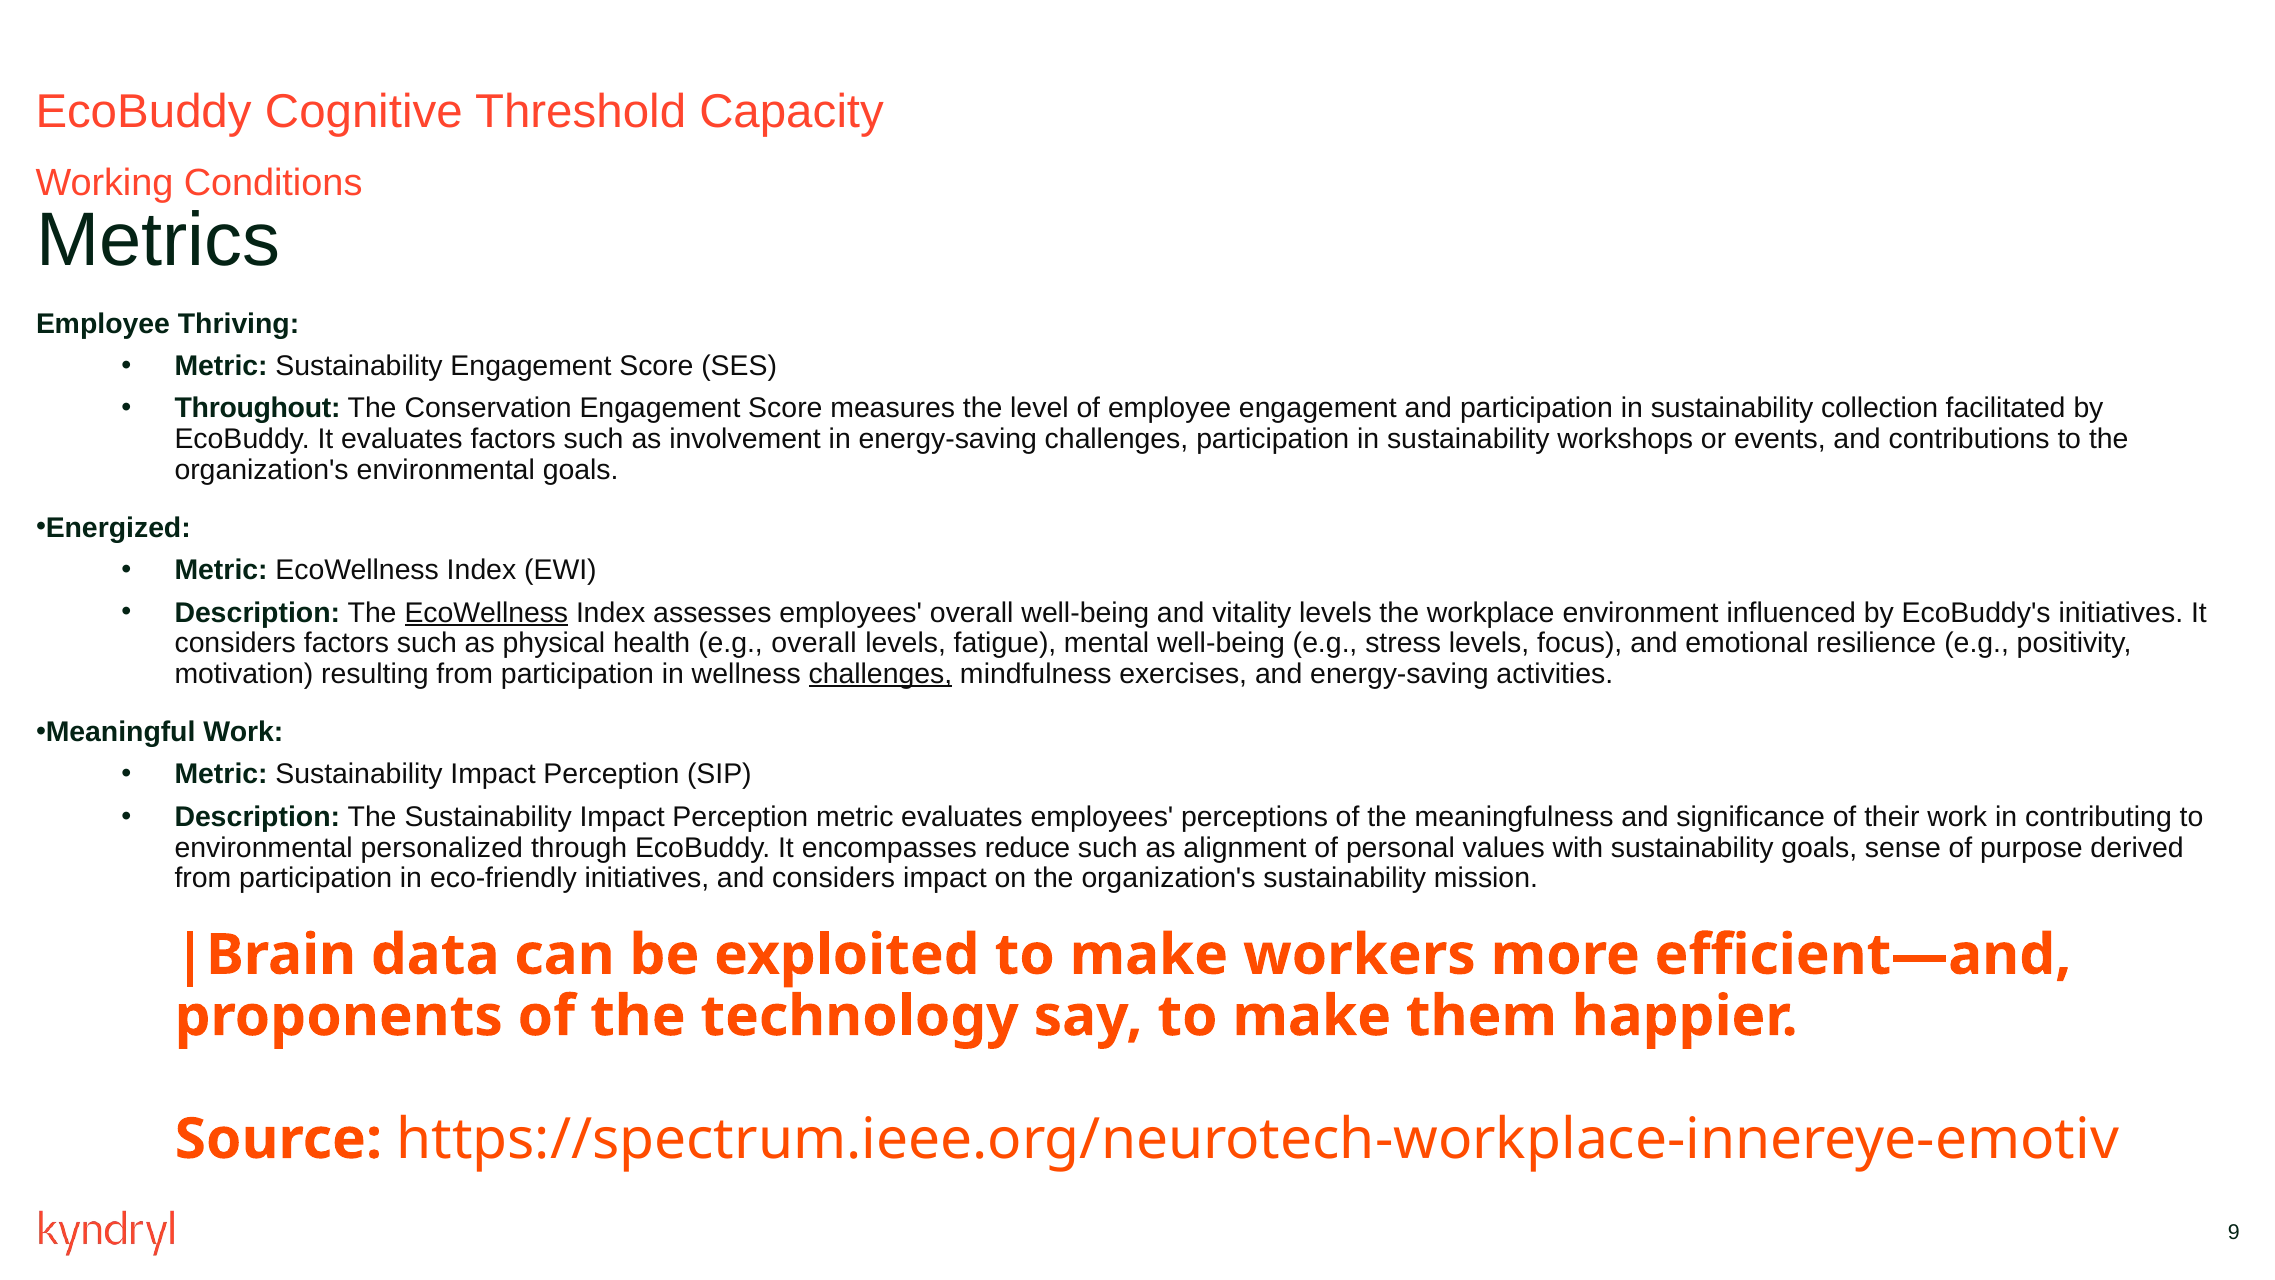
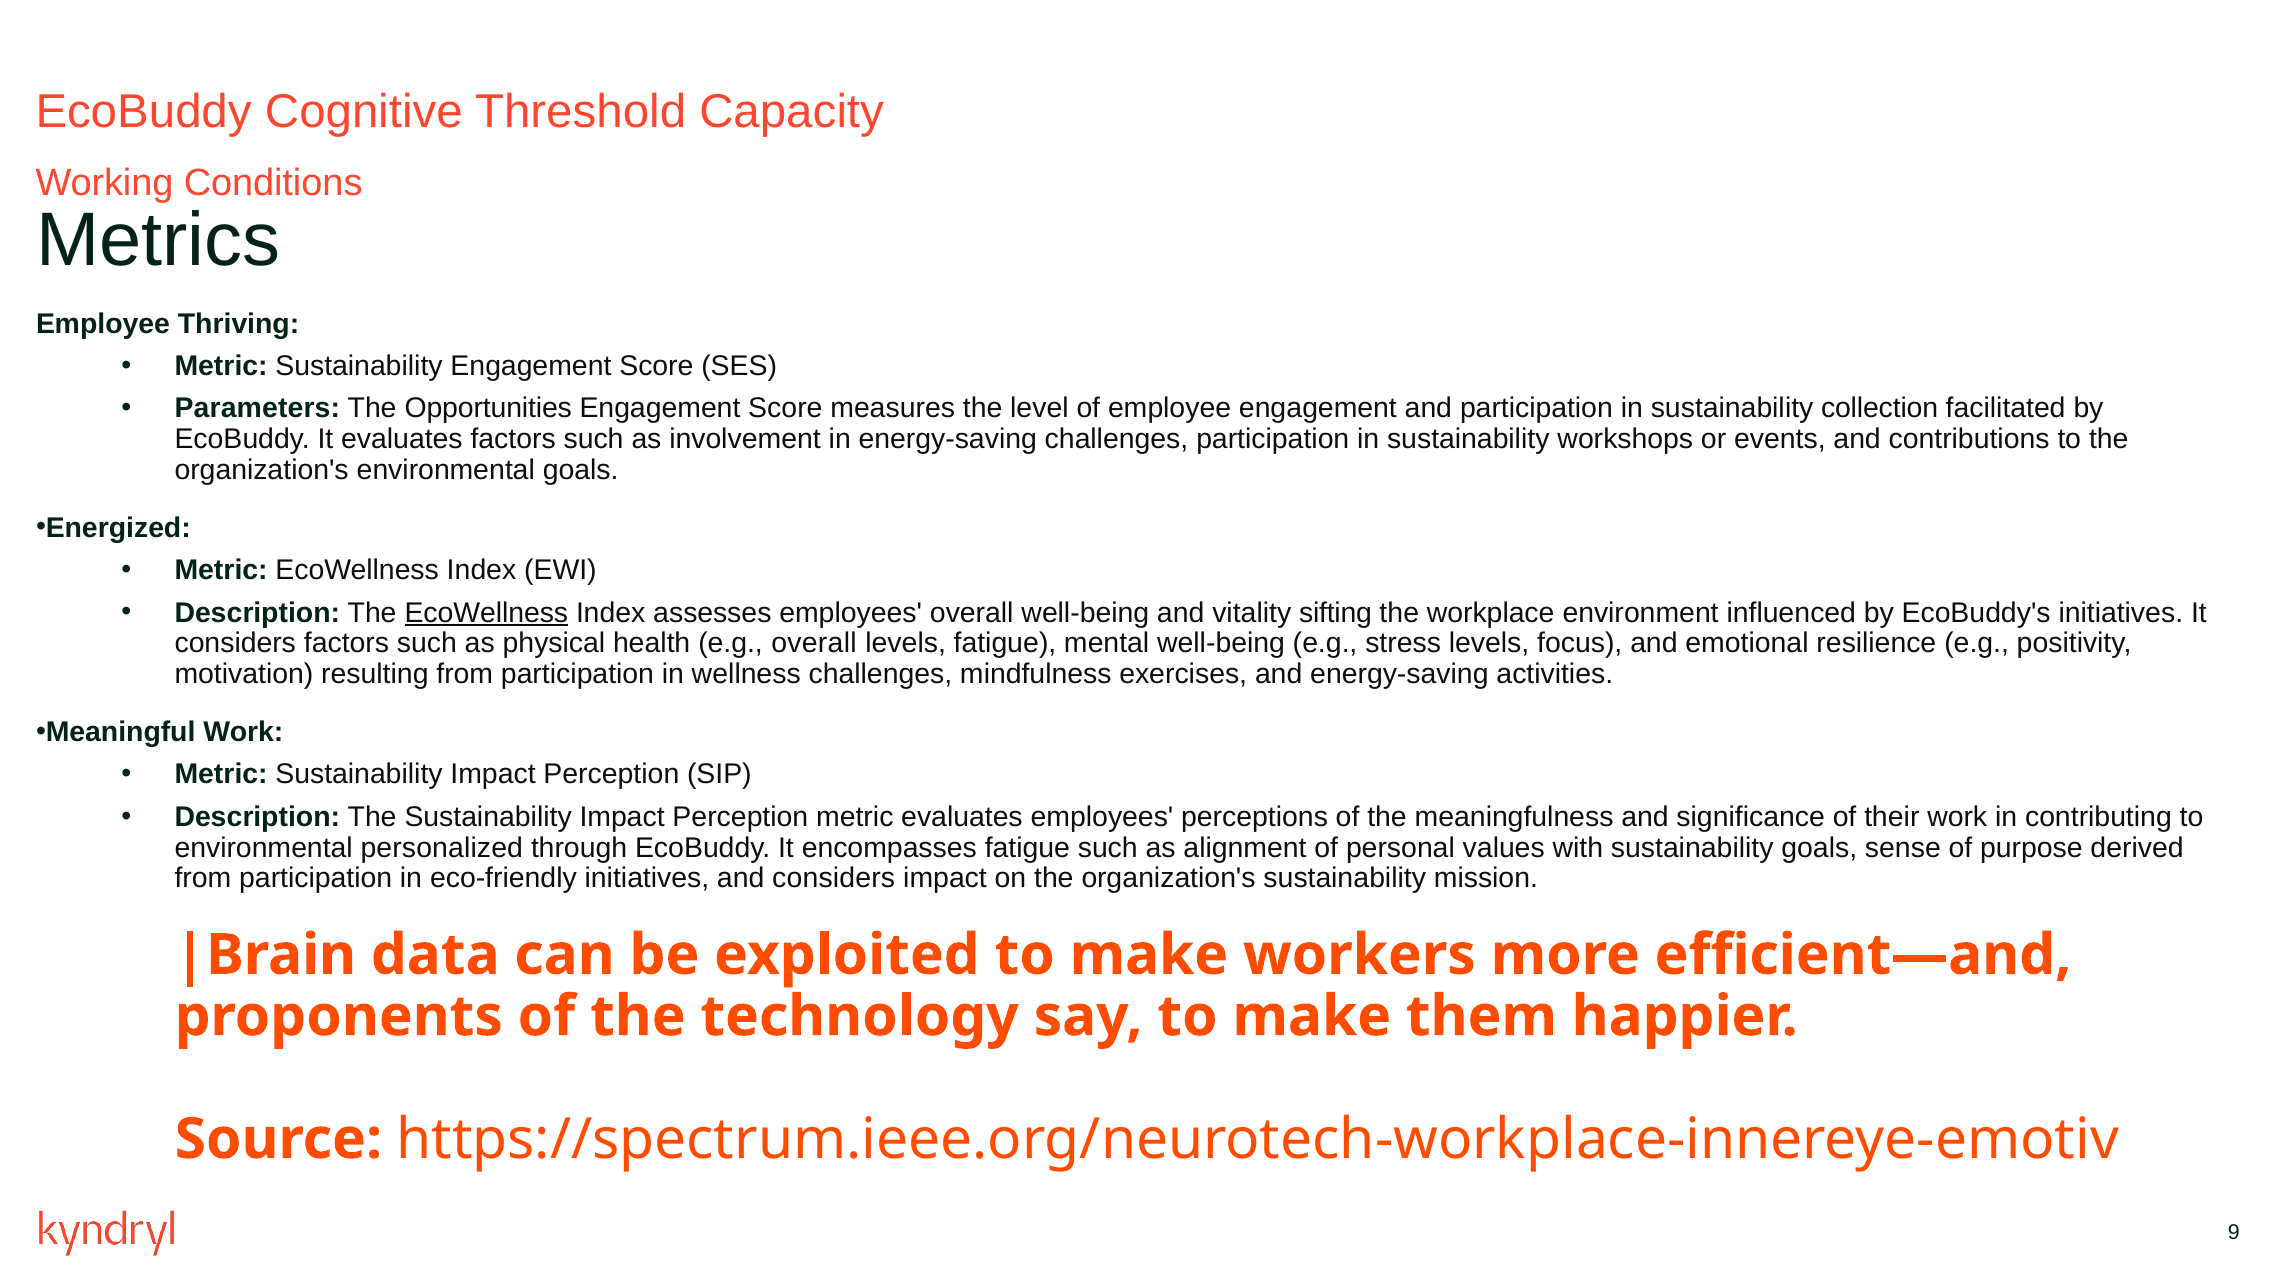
Throughout: Throughout -> Parameters
Conservation: Conservation -> Opportunities
vitality levels: levels -> sifting
challenges at (880, 674) underline: present -> none
encompasses reduce: reduce -> fatigue
